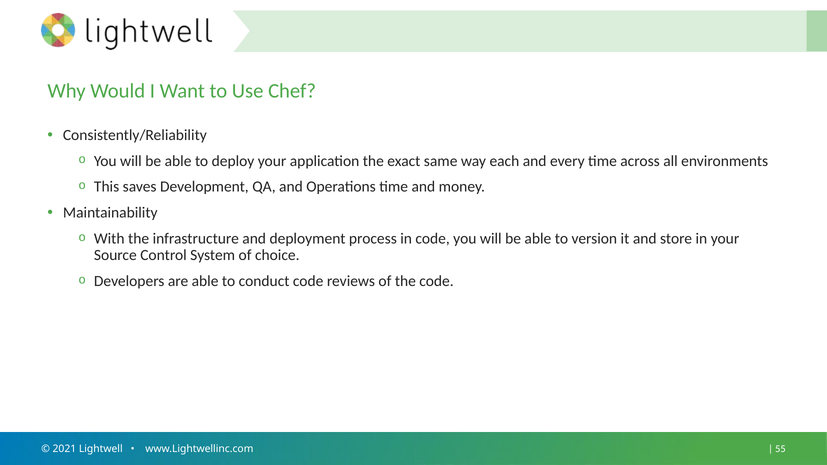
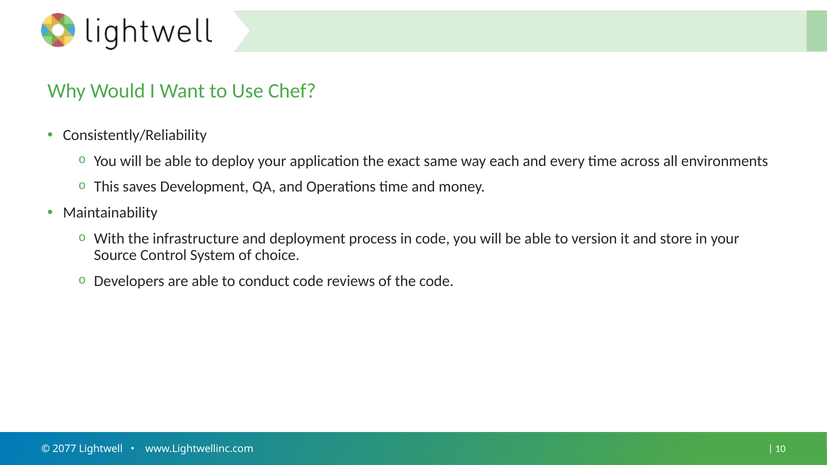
2021: 2021 -> 2077
55: 55 -> 10
